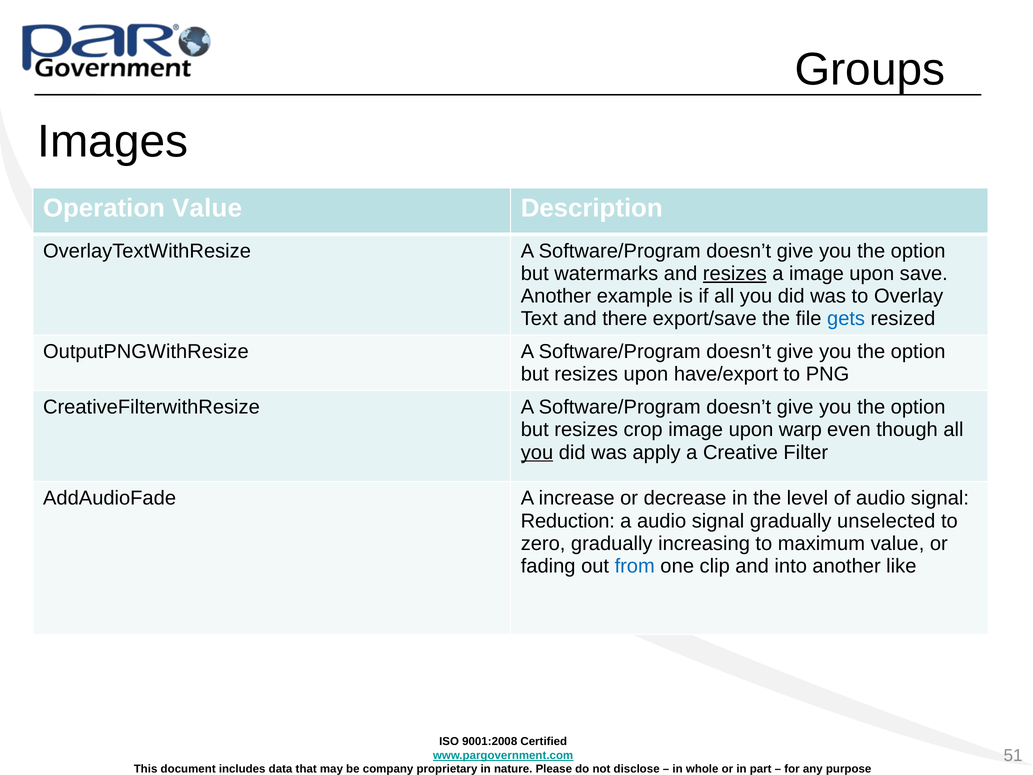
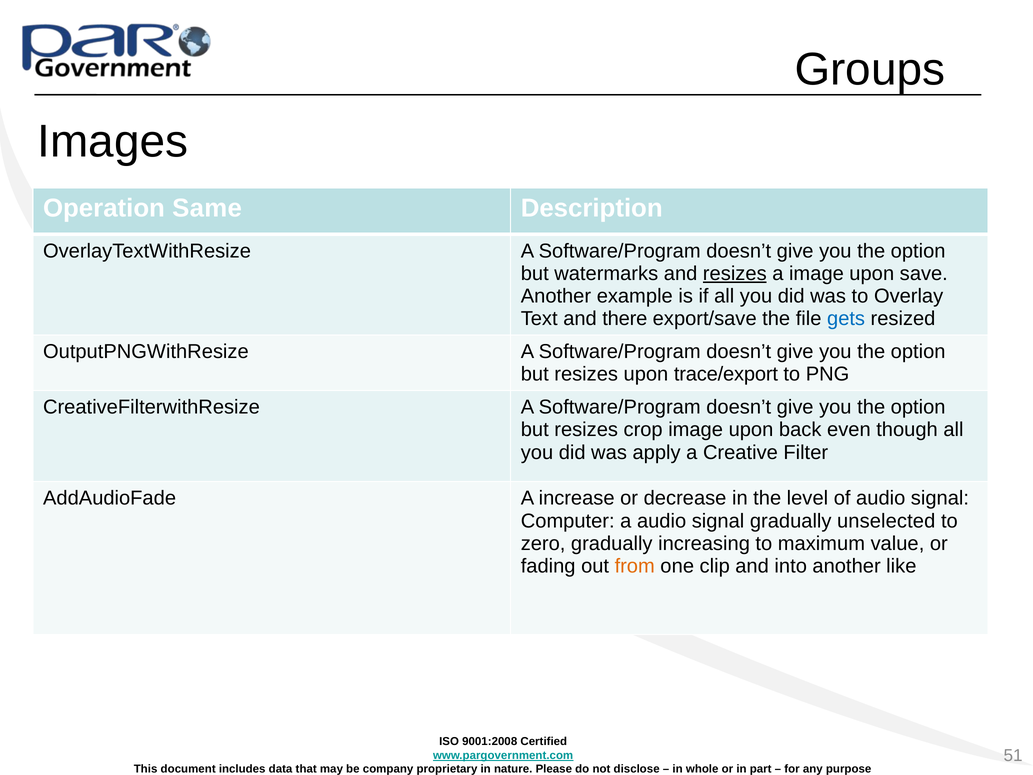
Operation Value: Value -> Same
have/export: have/export -> trace/export
warp: warp -> back
you at (537, 452) underline: present -> none
Reduction: Reduction -> Computer
from colour: blue -> orange
